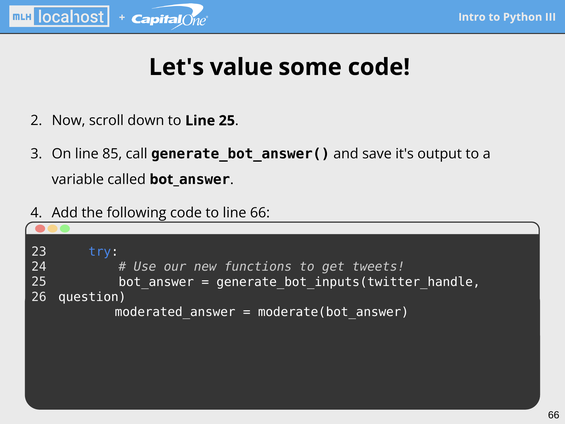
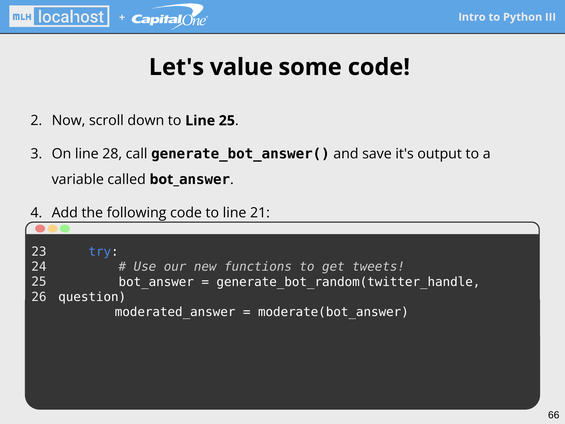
85: 85 -> 28
line 66: 66 -> 21
generate_bot_inputs(twitter_handle: generate_bot_inputs(twitter_handle -> generate_bot_random(twitter_handle
